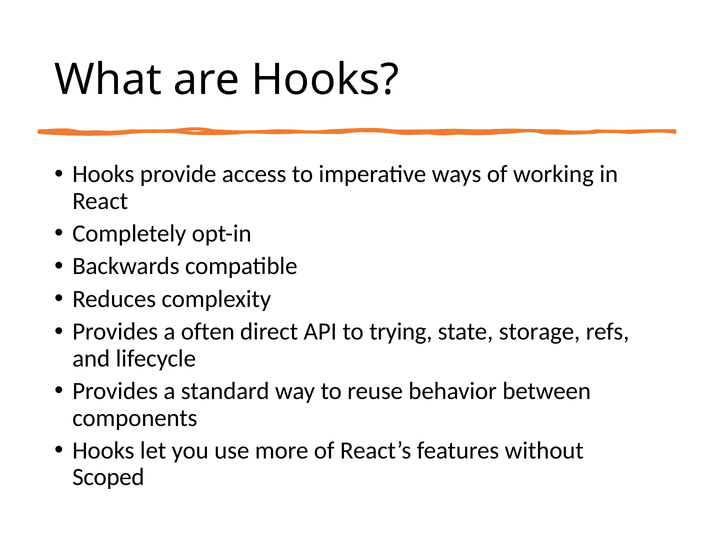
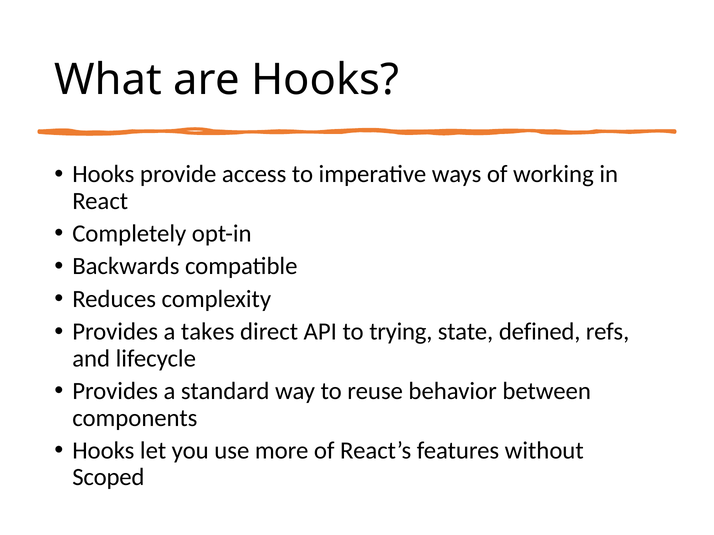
often: often -> takes
storage: storage -> defined
